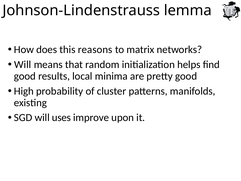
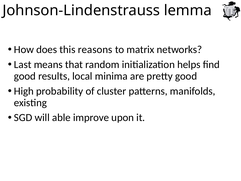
Will at (23, 64): Will -> Last
uses: uses -> able
